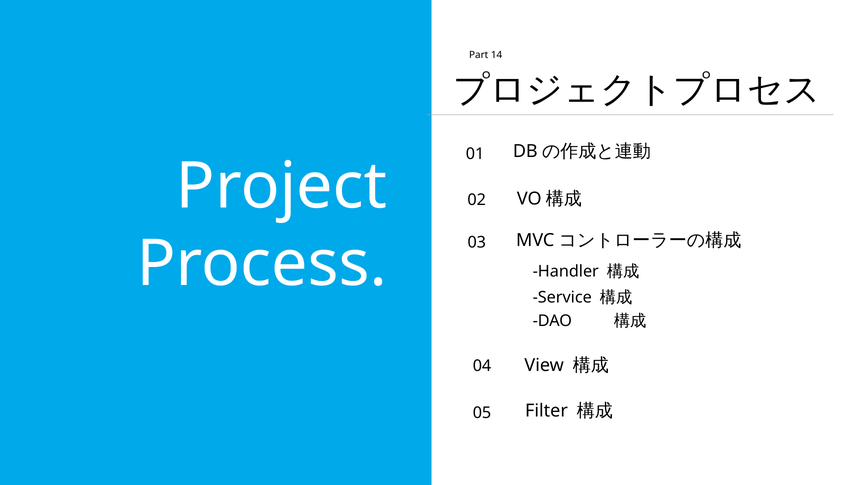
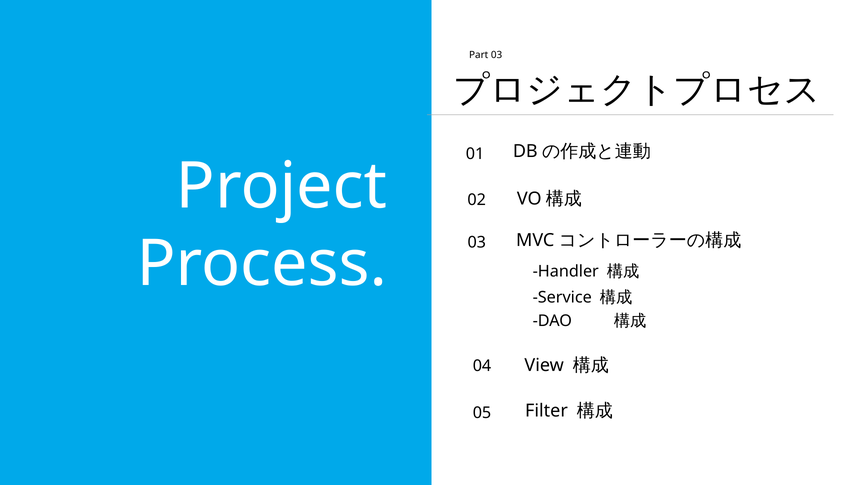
Part 14: 14 -> 03
